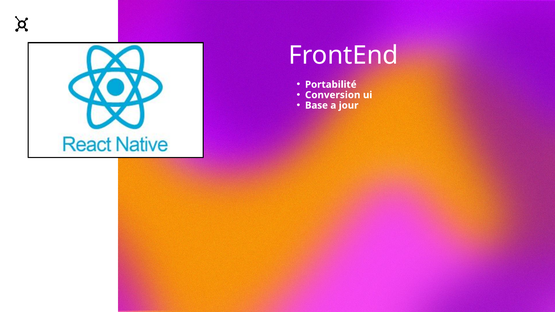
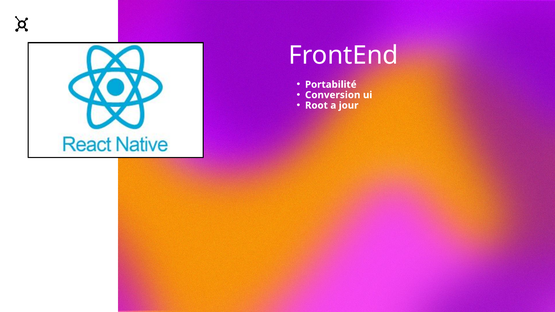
Base: Base -> Root
